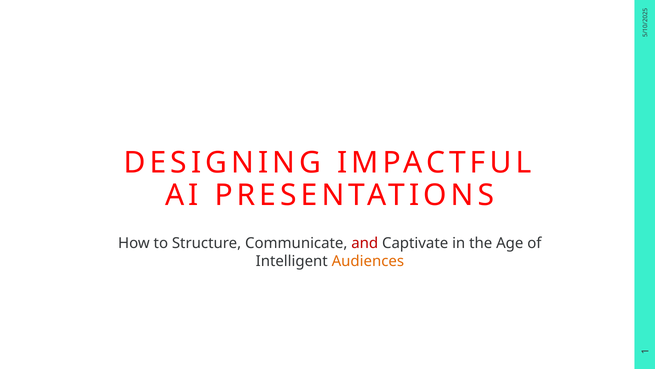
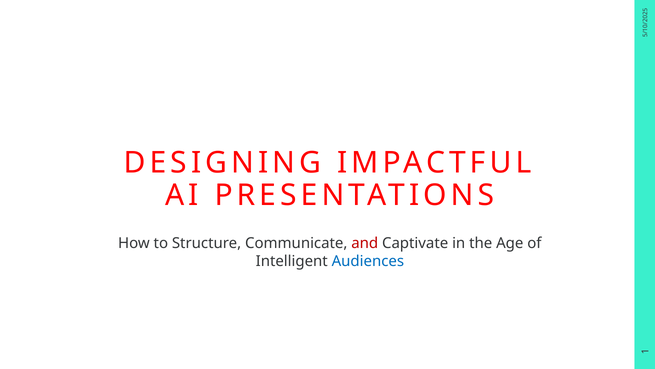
Audiences colour: orange -> blue
